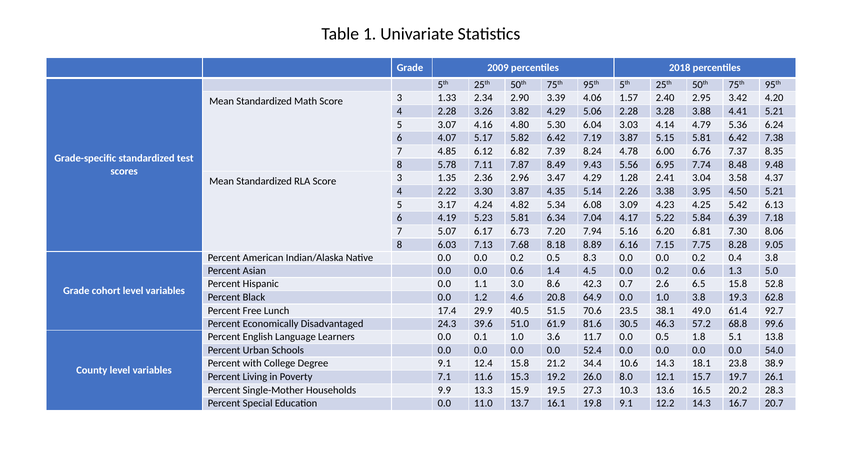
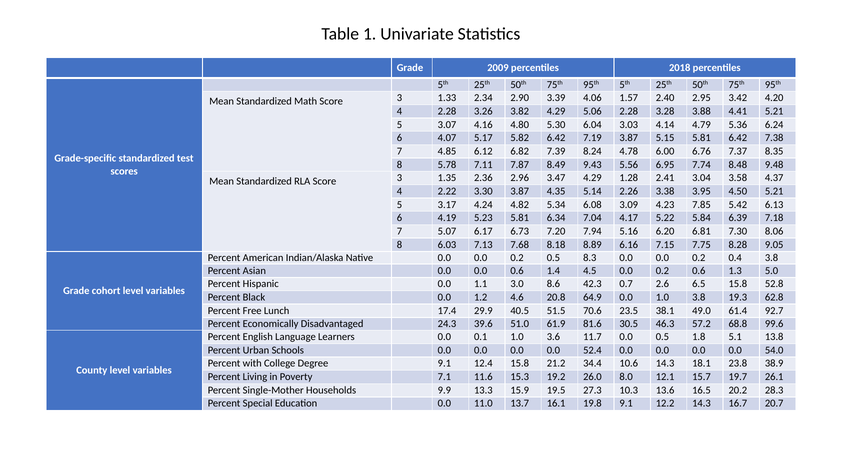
4.25: 4.25 -> 7.85
